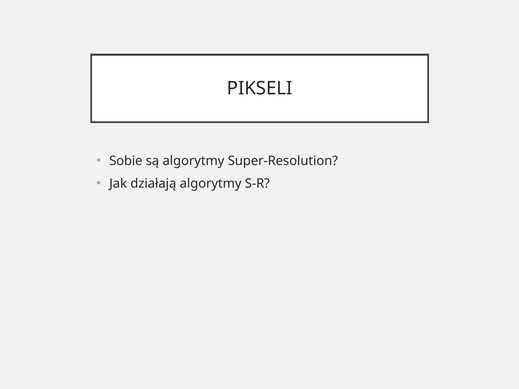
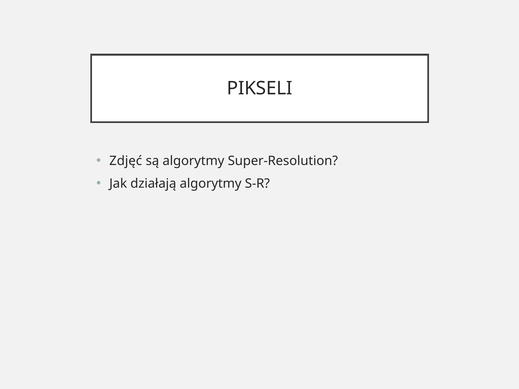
Sobie: Sobie -> Zdjęć
